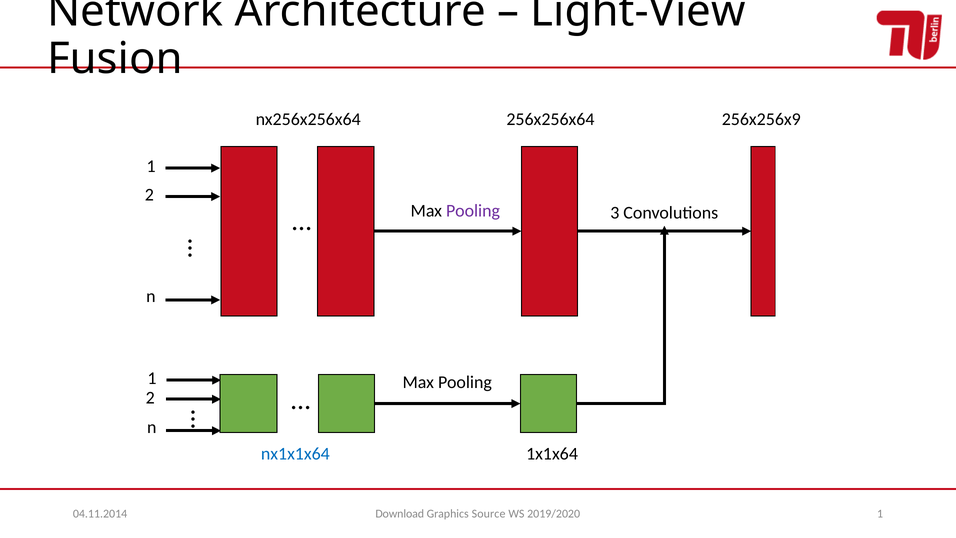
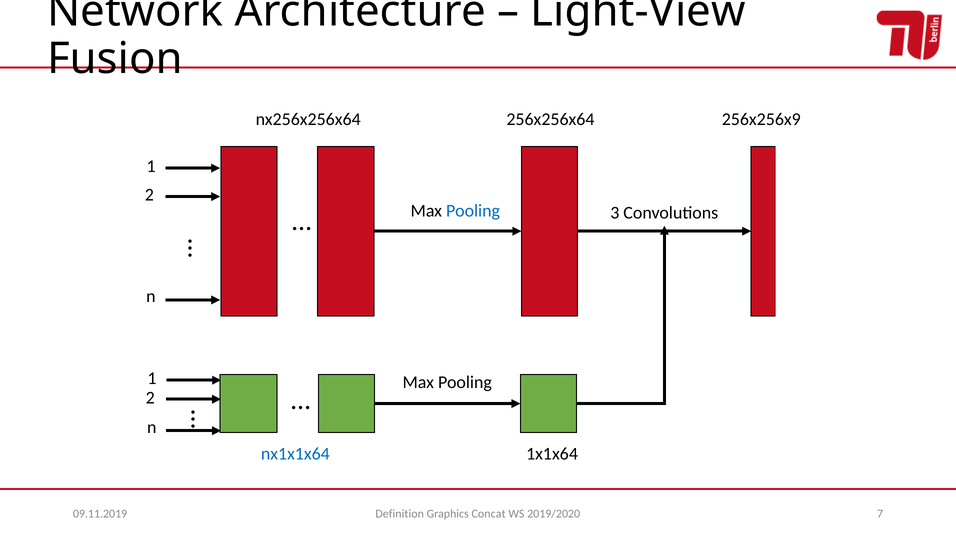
Pooling at (473, 211) colour: purple -> blue
Download: Download -> Definition
Source: Source -> Concat
2019/2020 1: 1 -> 7
04.11.2014: 04.11.2014 -> 09.11.2019
